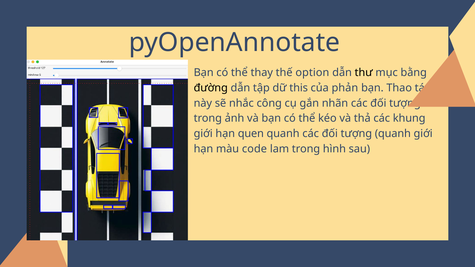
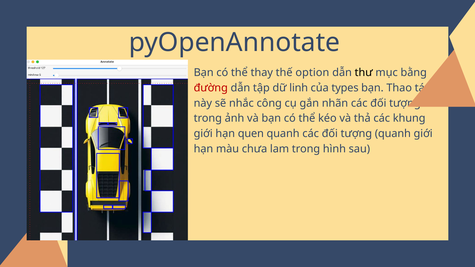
đường colour: black -> red
this: this -> linh
phản: phản -> types
code: code -> chưa
